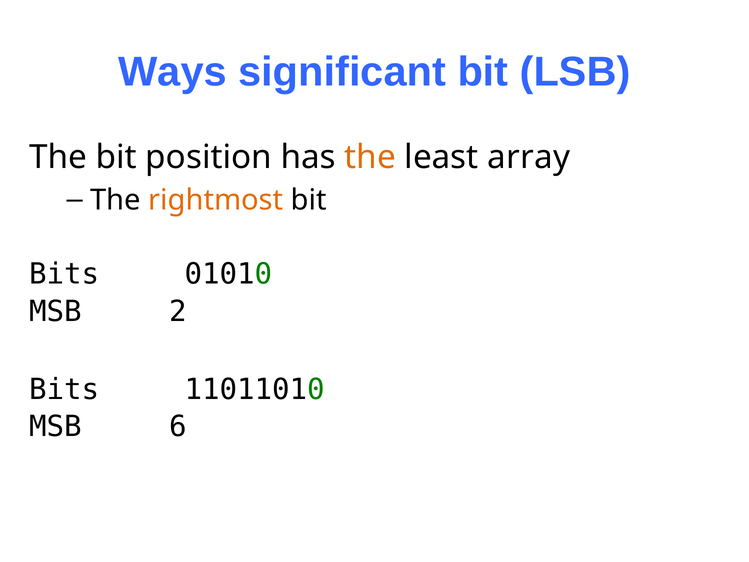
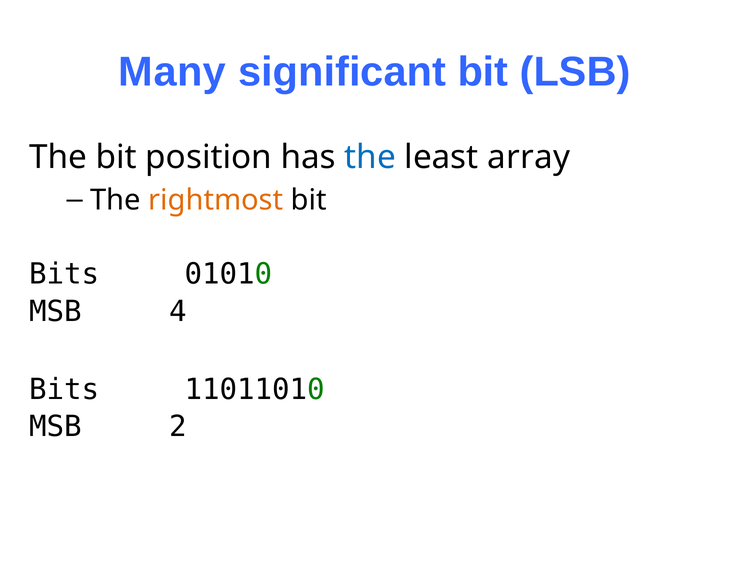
Ways: Ways -> Many
the at (370, 157) colour: orange -> blue
2: 2 -> 4
6: 6 -> 2
